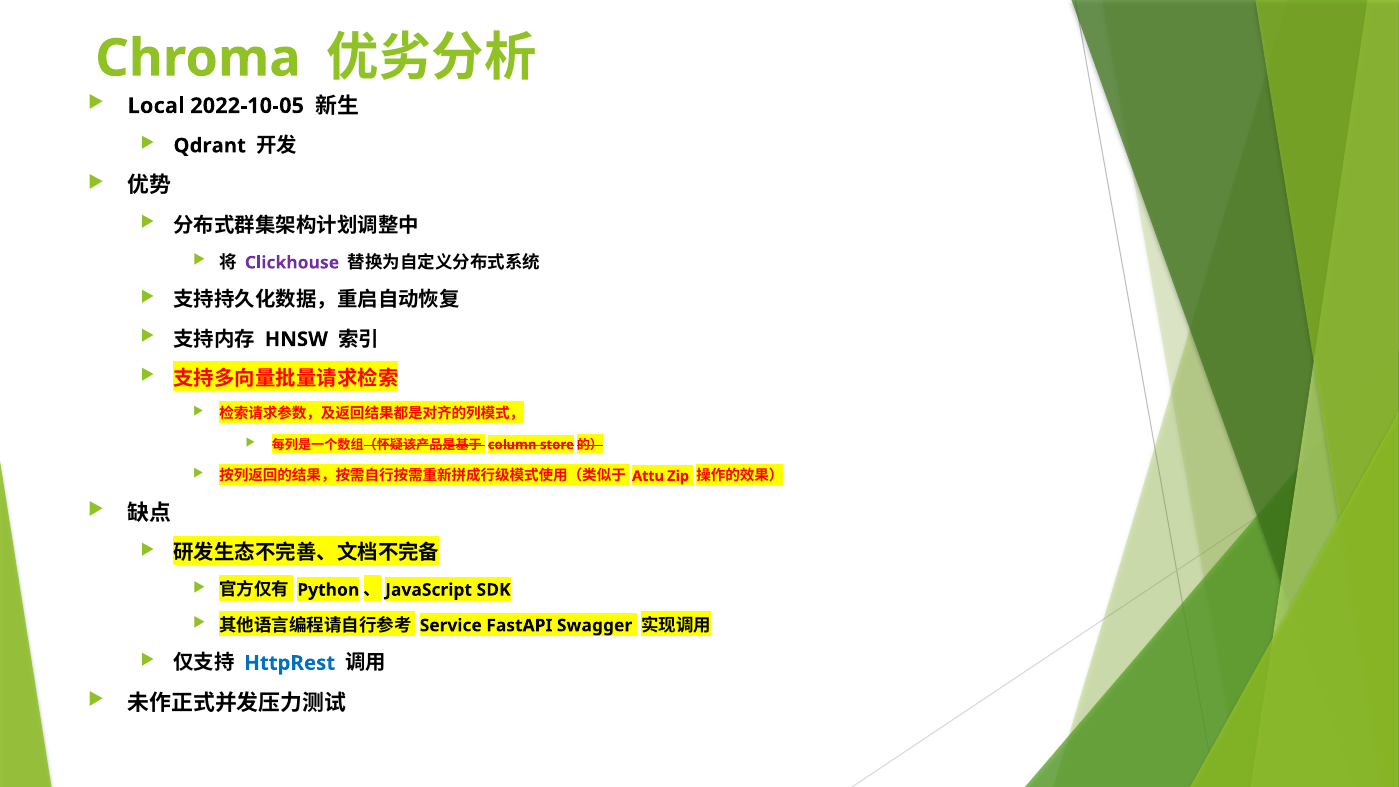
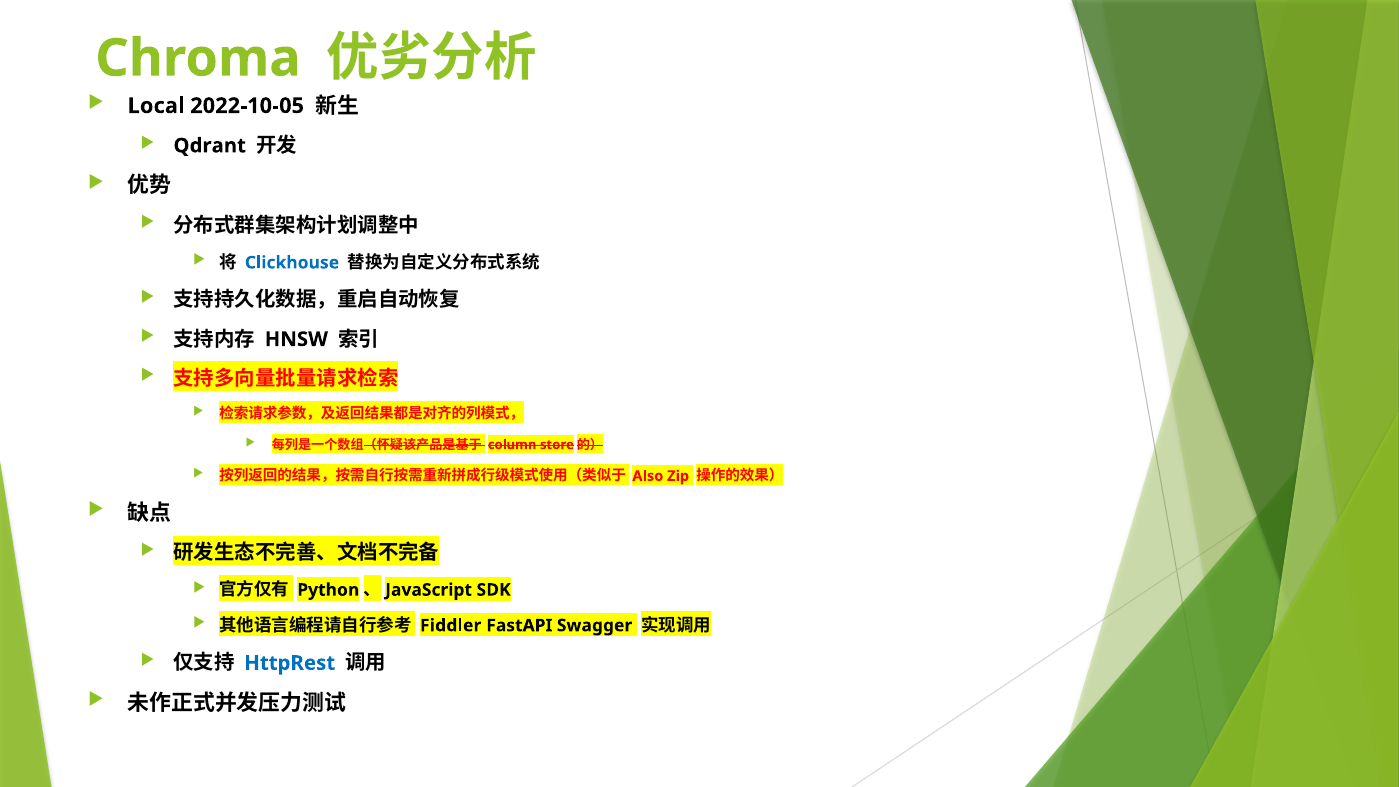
Clickhouse colour: purple -> blue
Attu: Attu -> Also
Service: Service -> Fiddler
